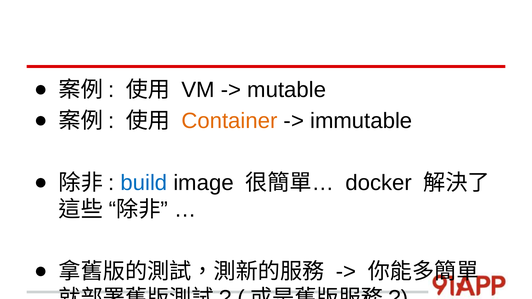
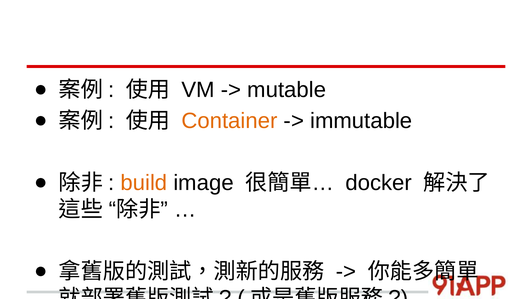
build colour: blue -> orange
